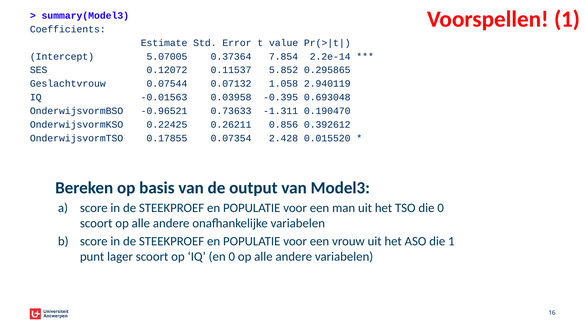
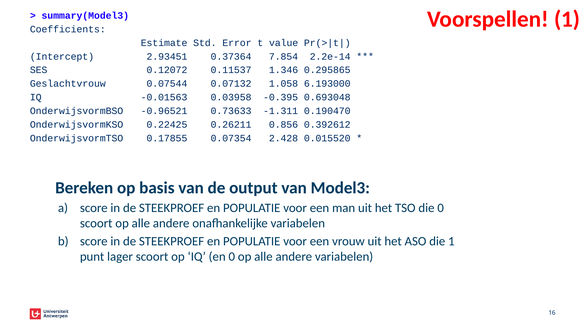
5.07005: 5.07005 -> 2.93451
5.852: 5.852 -> 1.346
2.940119: 2.940119 -> 6.193000
